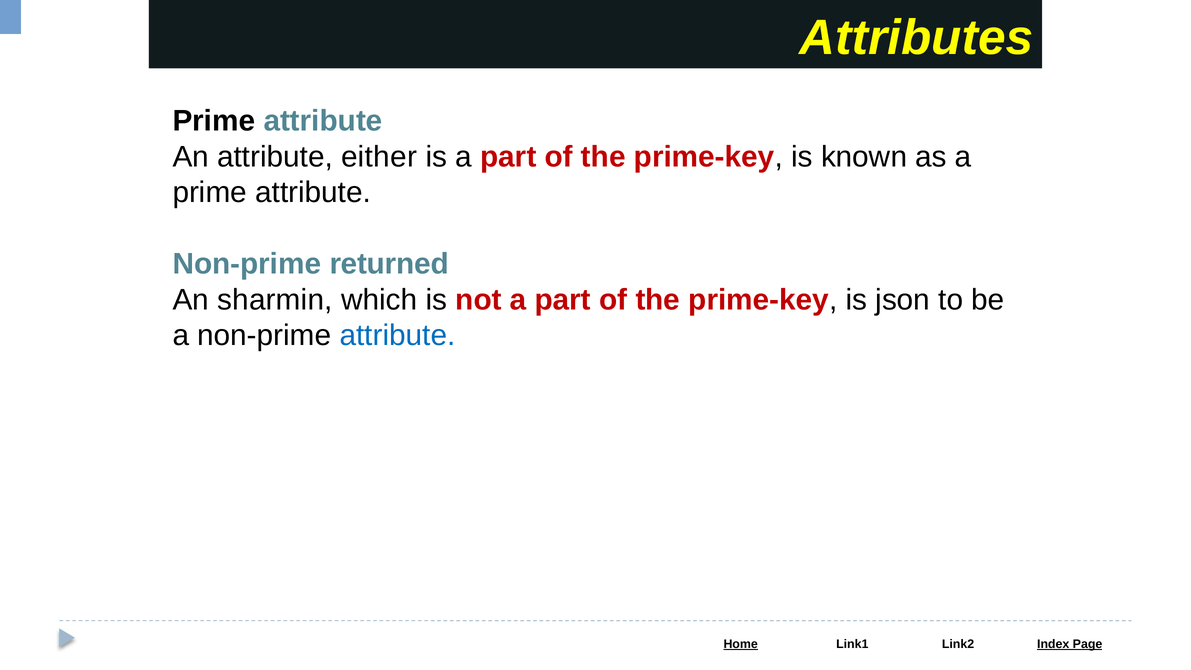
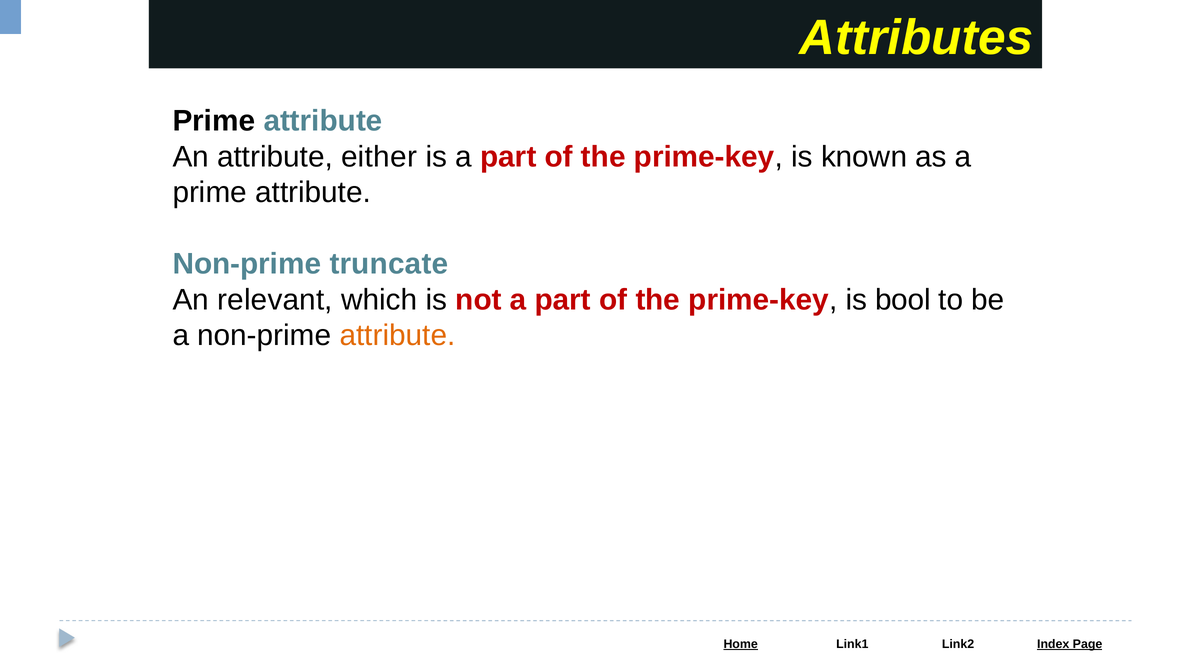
returned: returned -> truncate
sharmin: sharmin -> relevant
json: json -> bool
attribute at (397, 335) colour: blue -> orange
